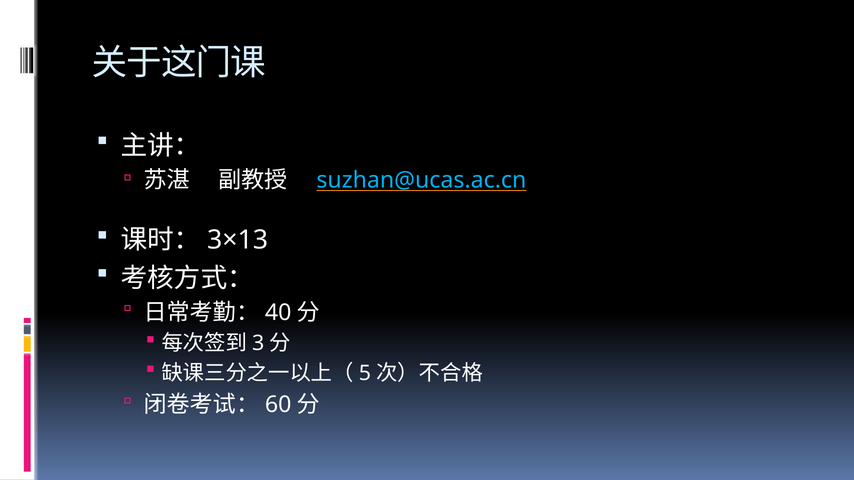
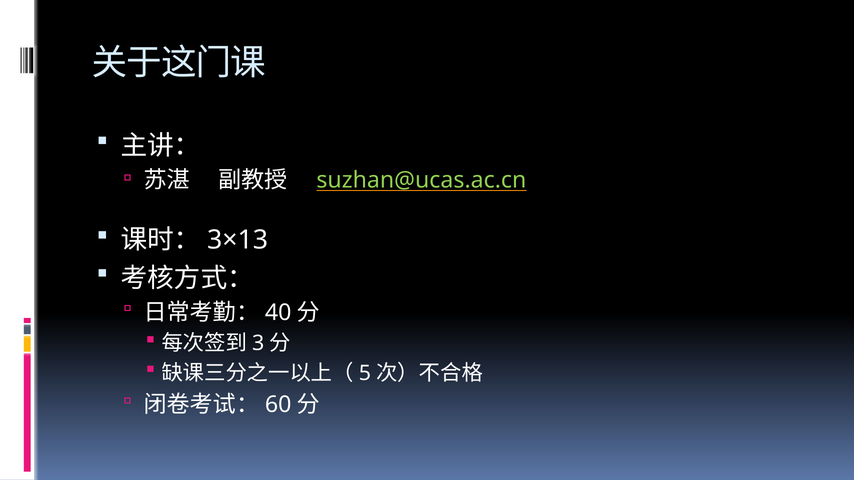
suzhan@ucas.ac.cn colour: light blue -> light green
